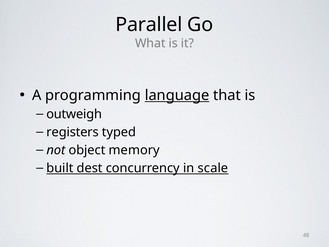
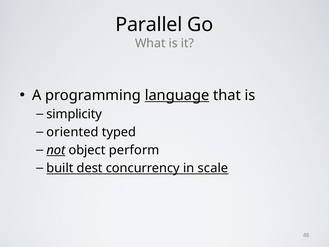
outweigh: outweigh -> simplicity
registers: registers -> oriented
not underline: none -> present
memory: memory -> perform
